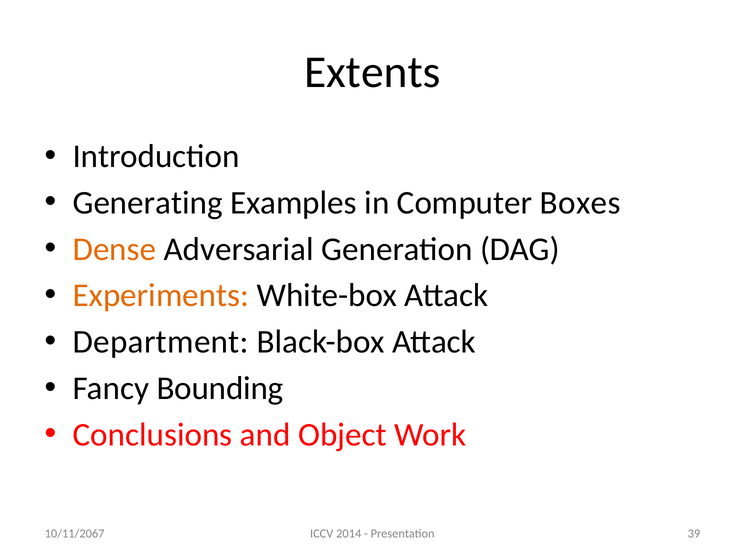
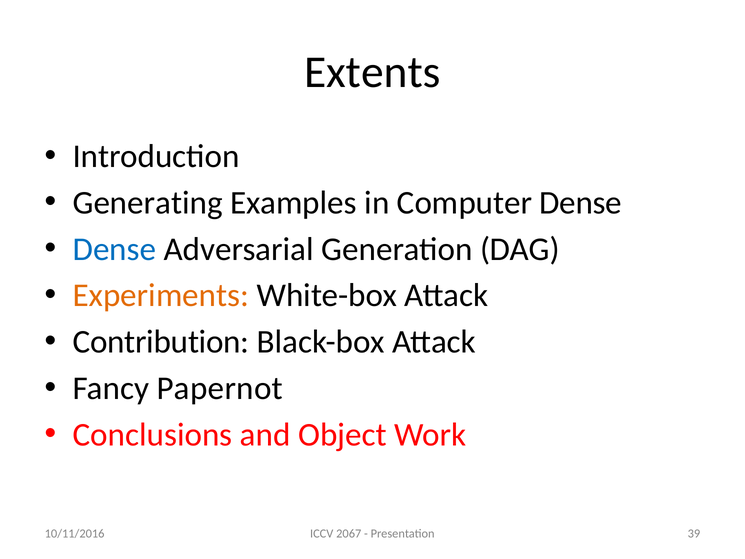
Computer Boxes: Boxes -> Dense
Dense at (114, 249) colour: orange -> blue
Department: Department -> Contribution
Bounding: Bounding -> Papernot
10/11/2067: 10/11/2067 -> 10/11/2016
2014: 2014 -> 2067
